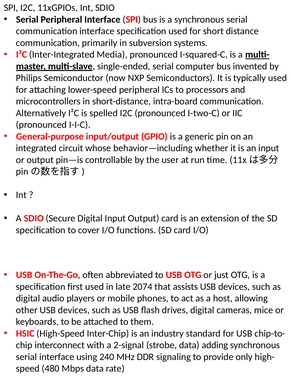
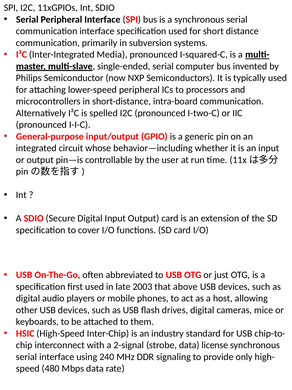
2074: 2074 -> 2003
assists: assists -> above
adding: adding -> license
